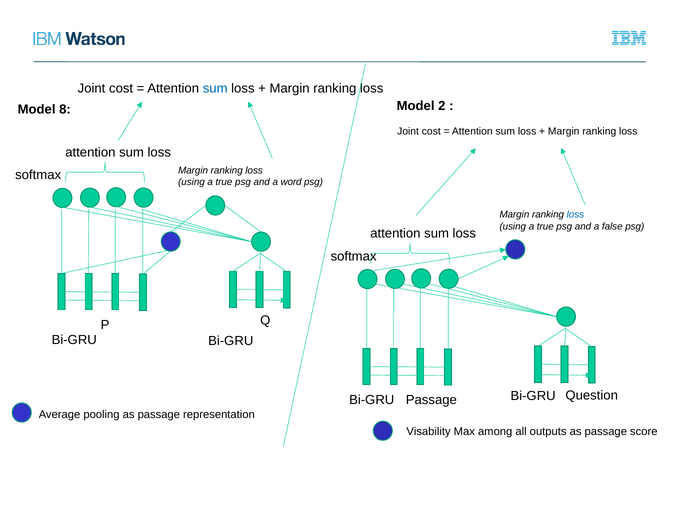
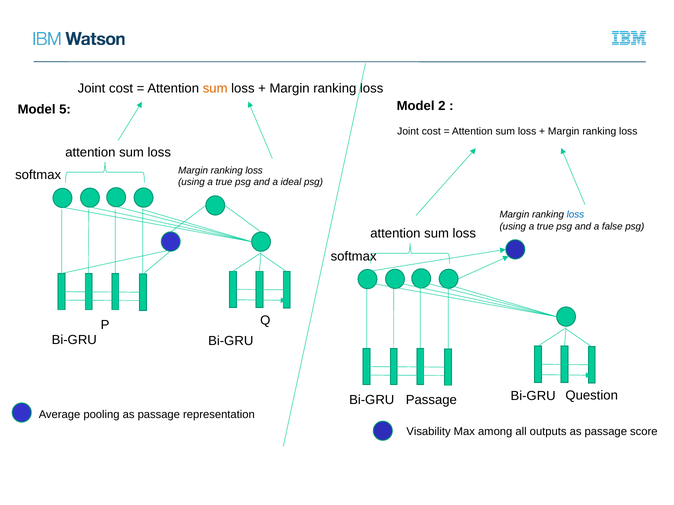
sum at (215, 89) colour: blue -> orange
8: 8 -> 5
word: word -> ideal
